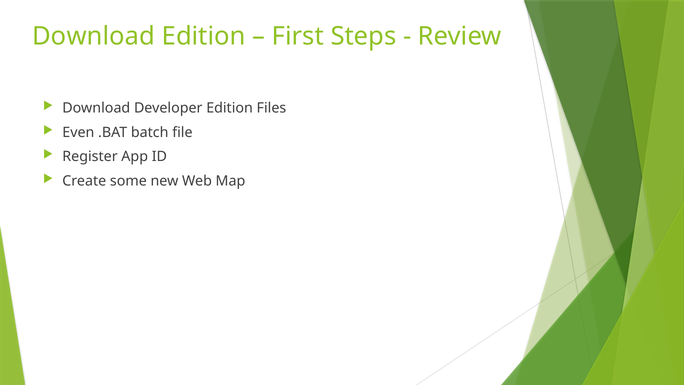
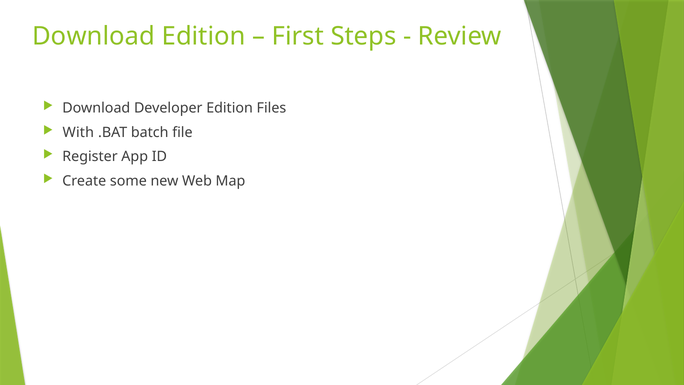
Even: Even -> With
